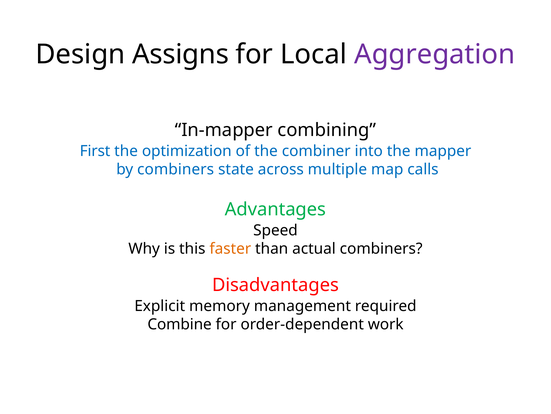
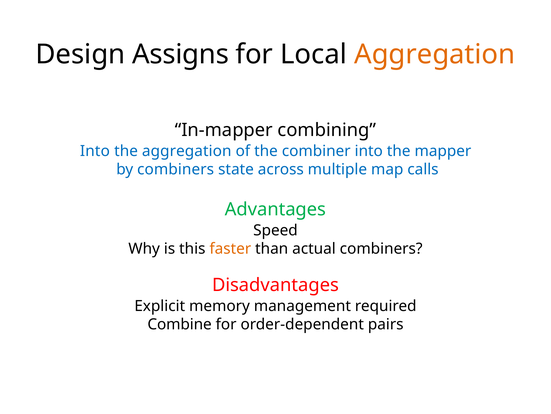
Aggregation at (435, 54) colour: purple -> orange
First at (95, 151): First -> Into
the optimization: optimization -> aggregation
work: work -> pairs
